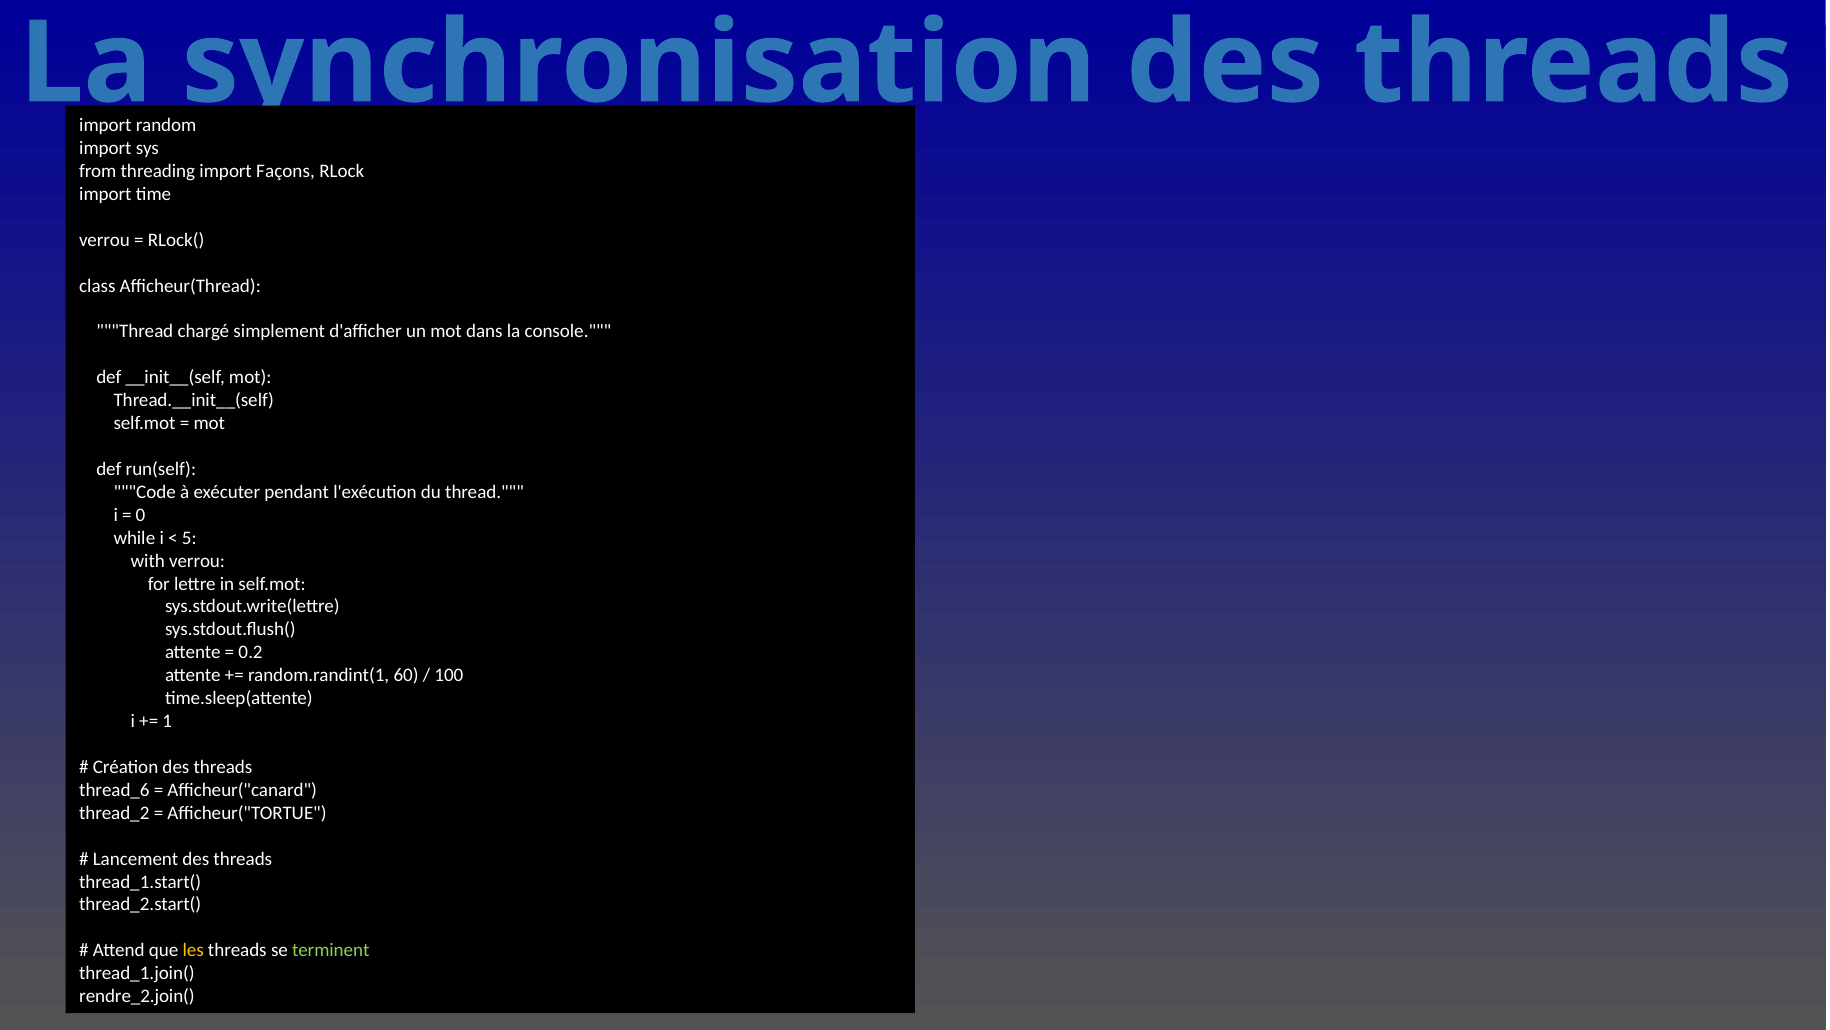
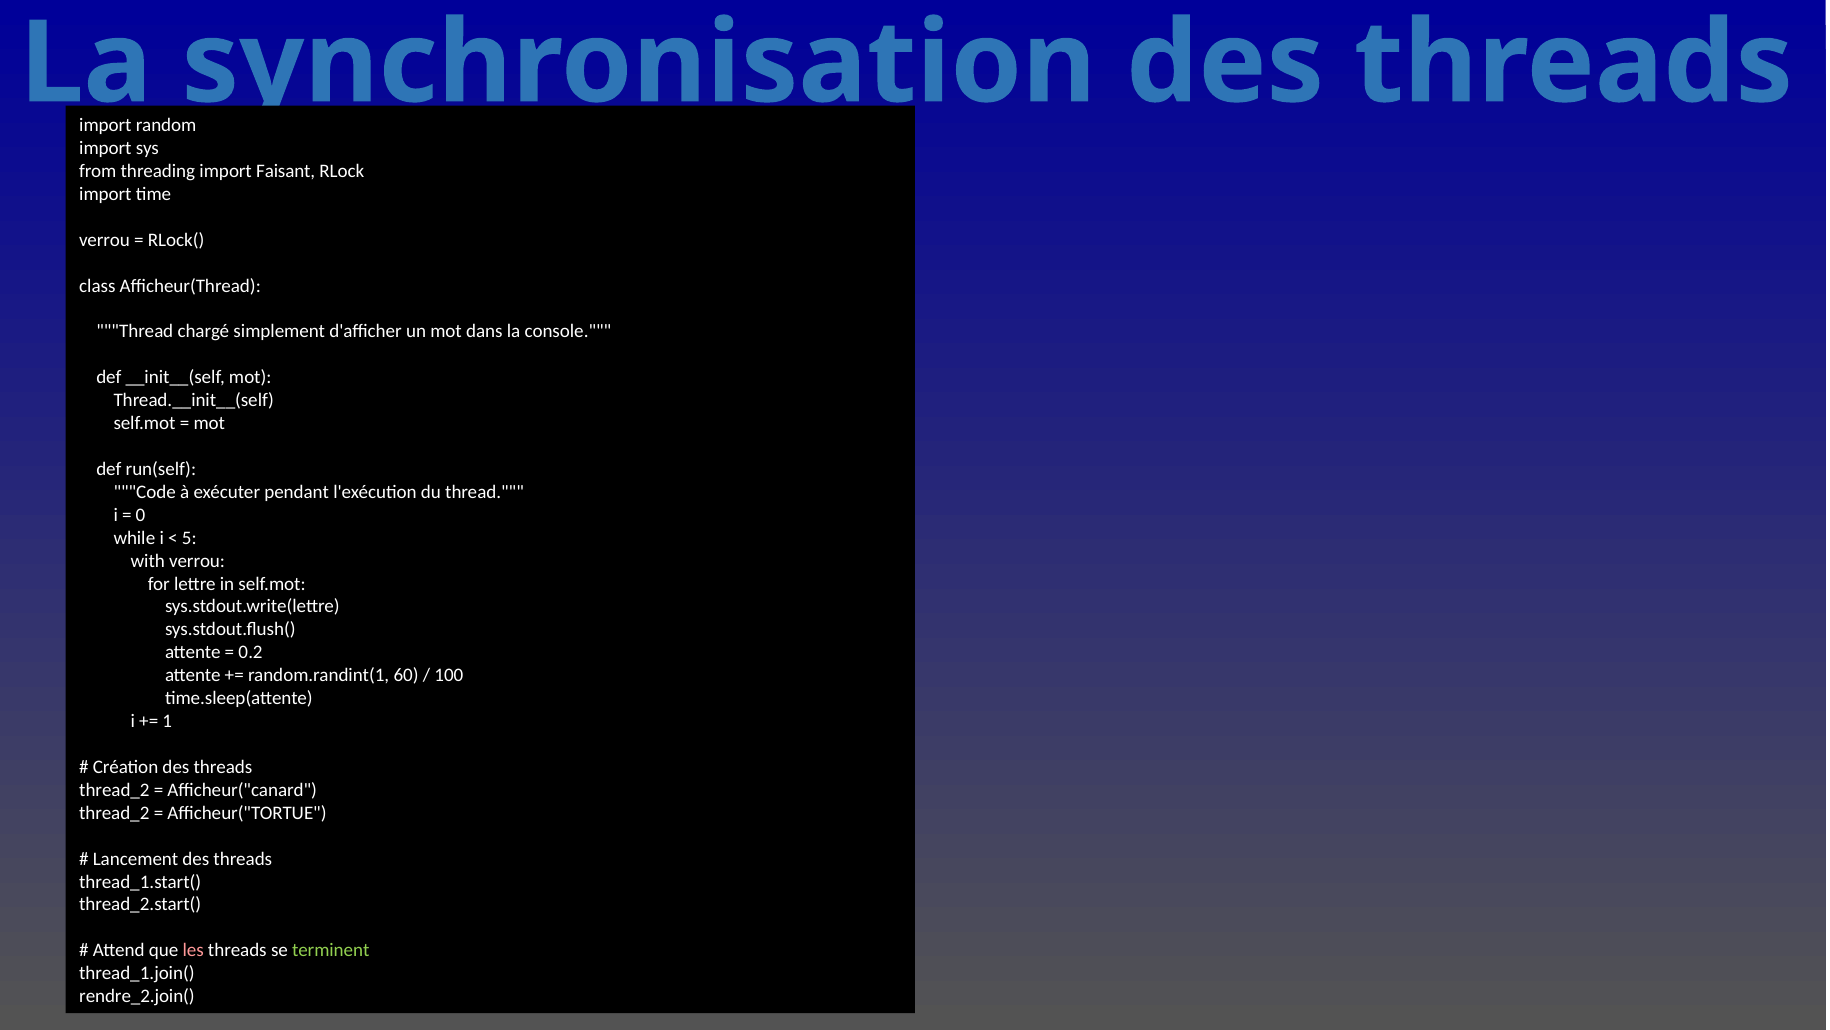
Façons: Façons -> Faisant
thread_6 at (114, 790): thread_6 -> thread_2
les colour: yellow -> pink
